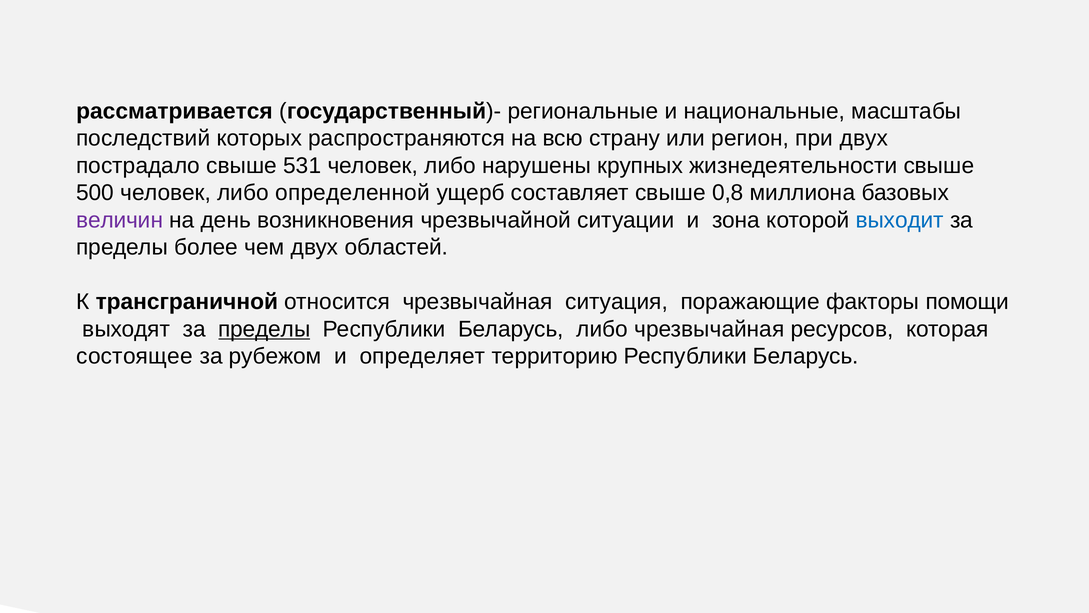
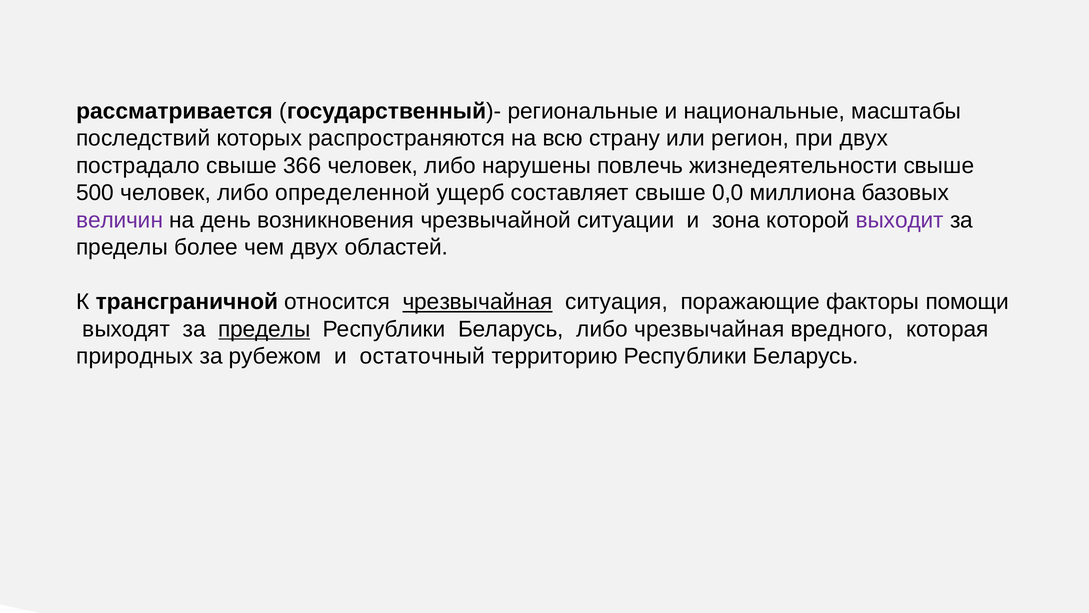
531: 531 -> 366
крупных: крупных -> повлечь
0,8: 0,8 -> 0,0
выходит colour: blue -> purple
чрезвычайная at (478, 302) underline: none -> present
ресурсов: ресурсов -> вредного
состоящее: состоящее -> природных
определяет: определяет -> остаточный
